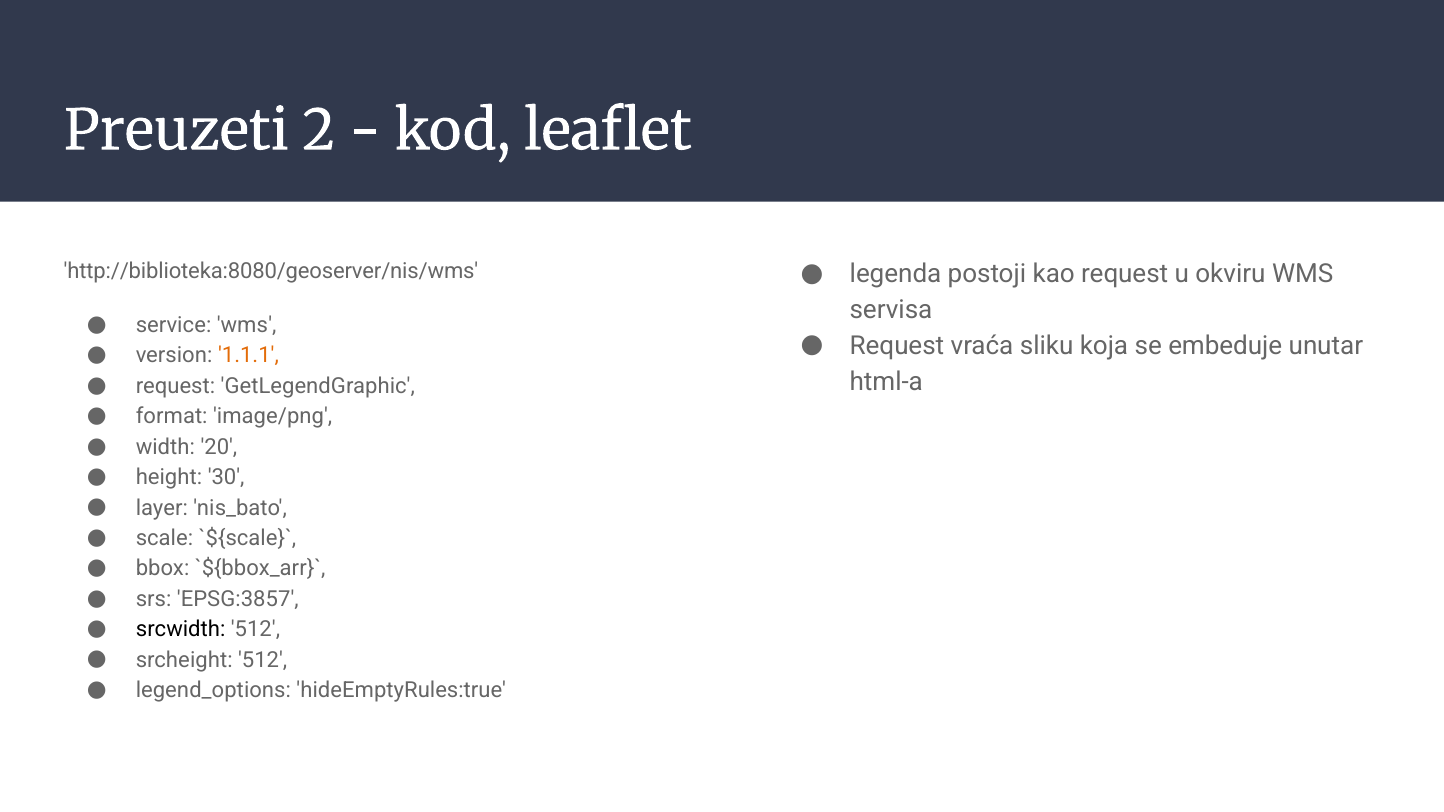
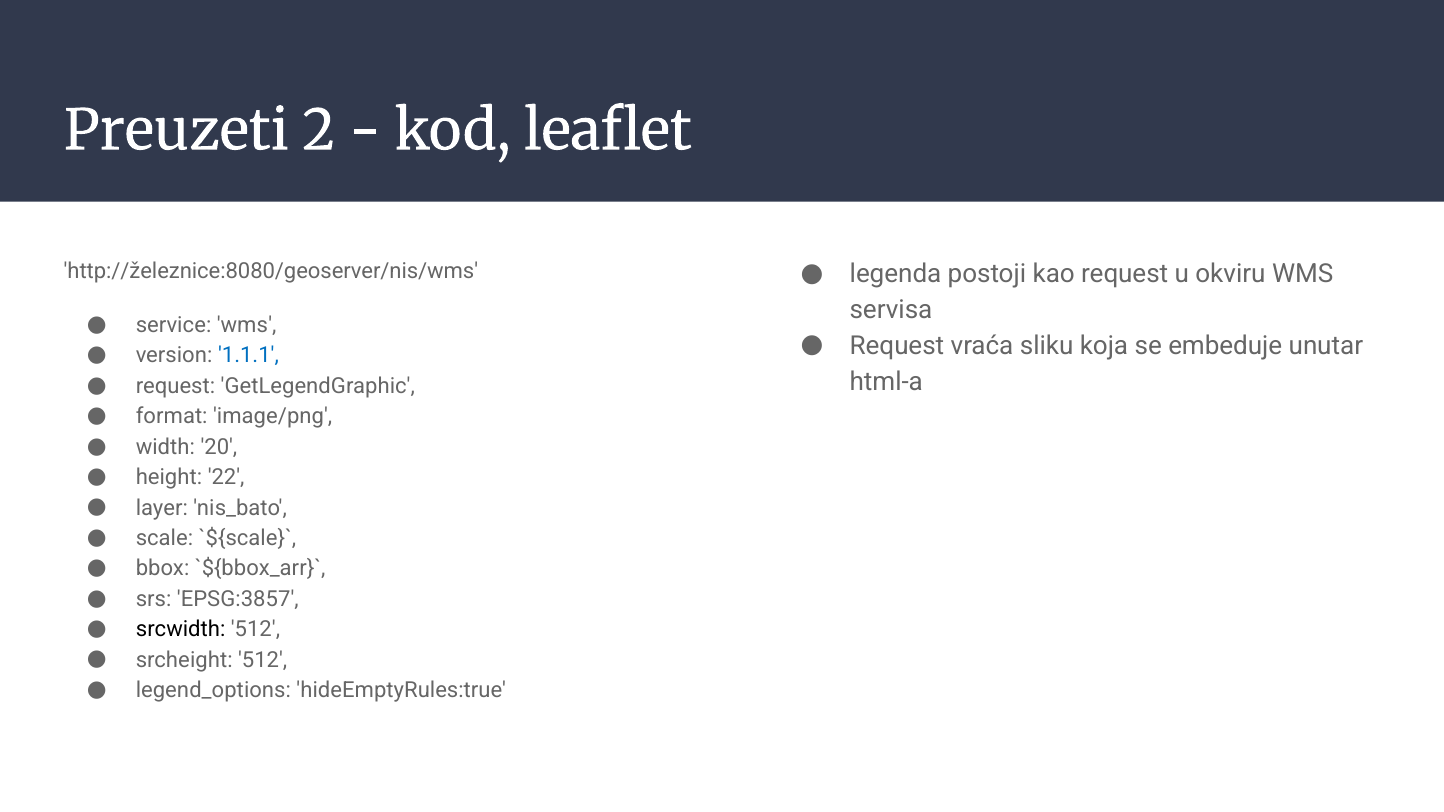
http://biblioteka:8080/geoserver/nis/wms: http://biblioteka:8080/geoserver/nis/wms -> http://železnice:8080/geoserver/nis/wms
1.1.1 colour: orange -> blue
30: 30 -> 22
